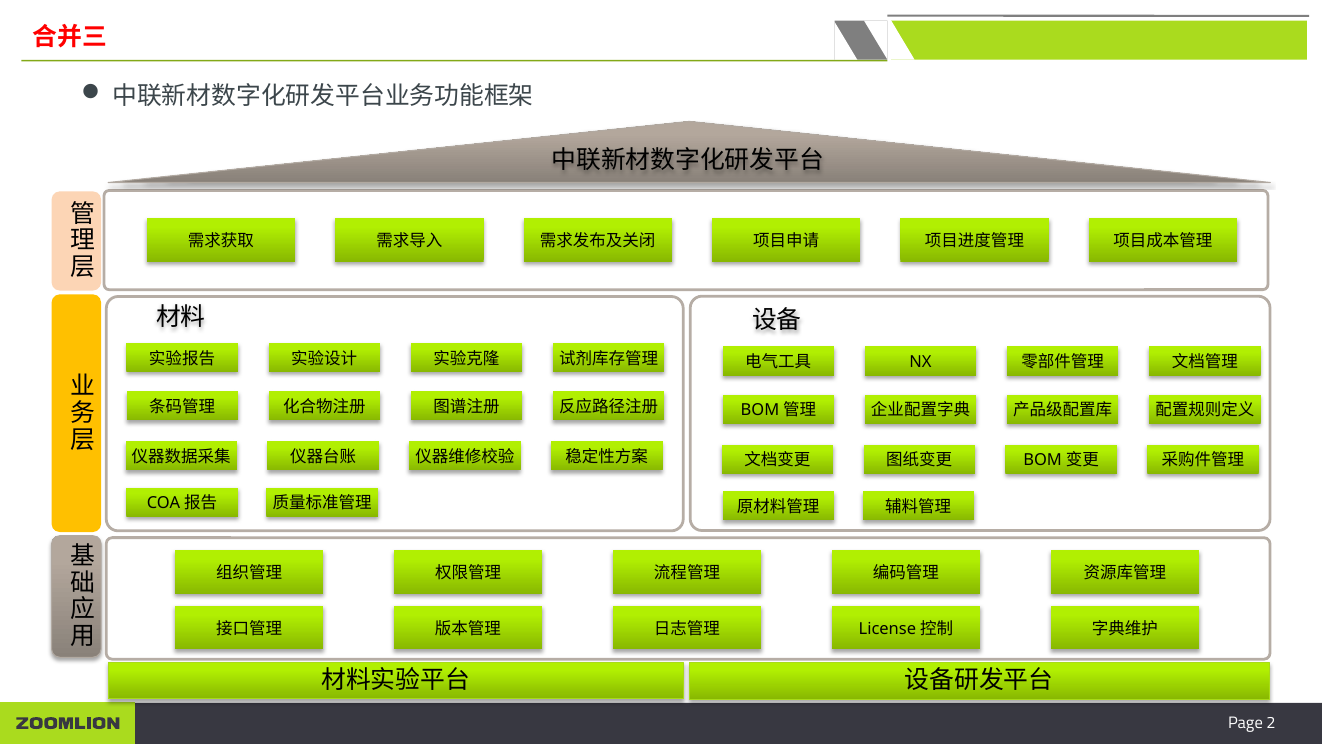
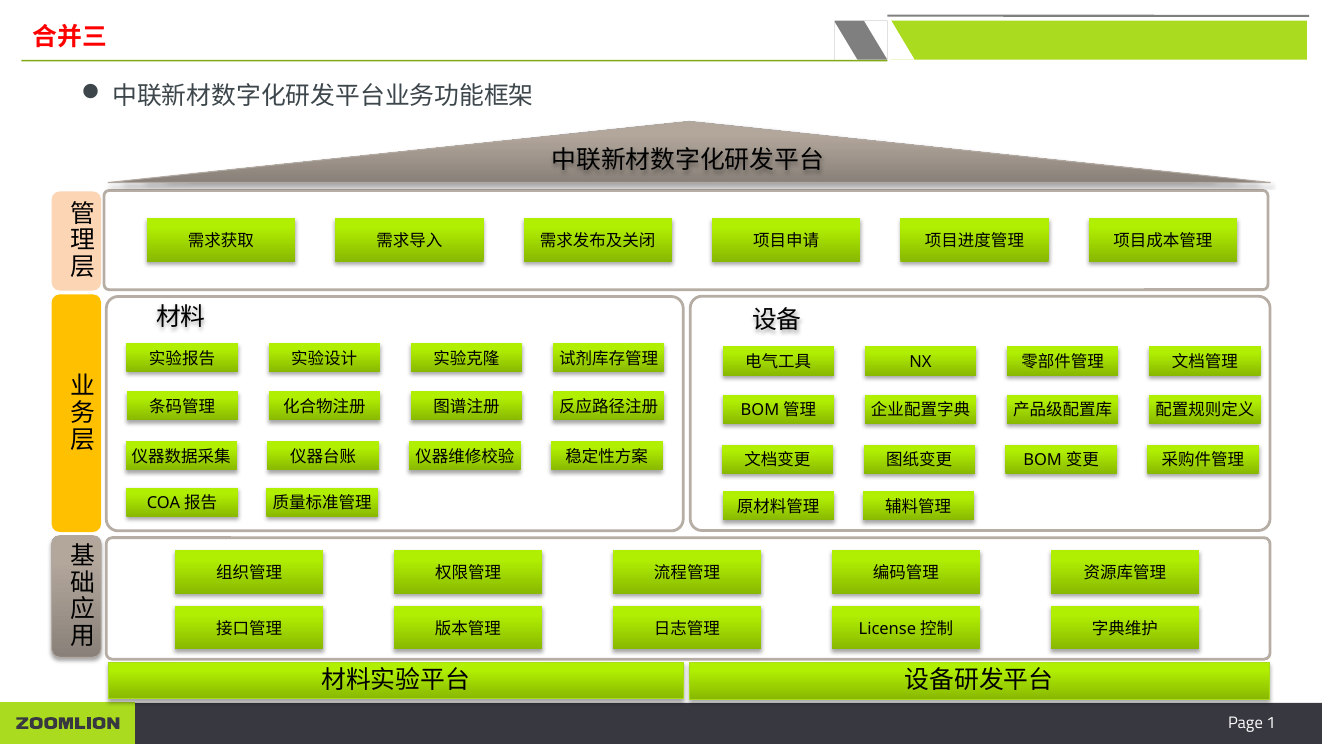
2: 2 -> 1
